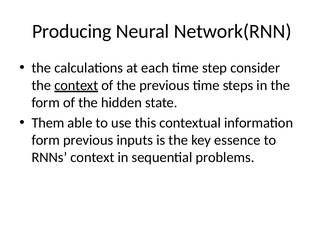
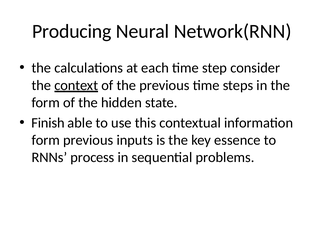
Them: Them -> Finish
RNNs context: context -> process
